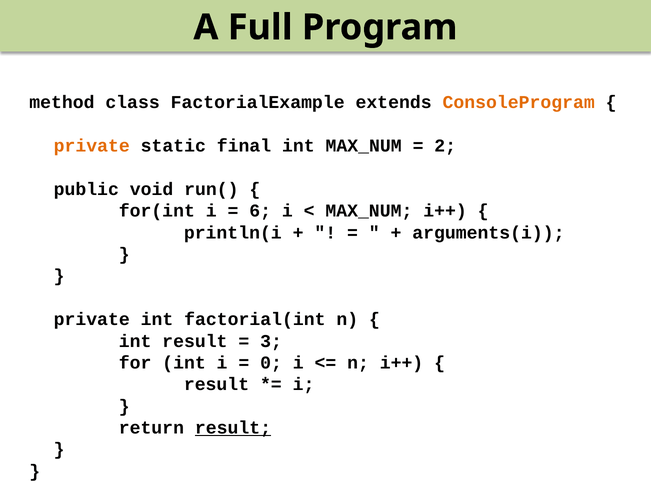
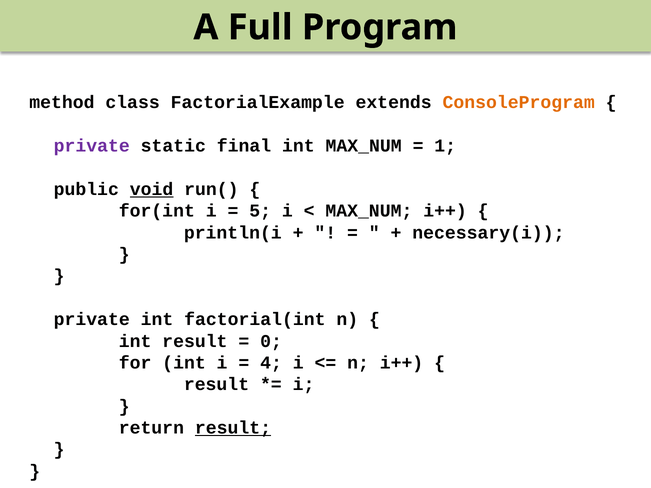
private at (92, 146) colour: orange -> purple
2: 2 -> 1
void underline: none -> present
6: 6 -> 5
arguments(i: arguments(i -> necessary(i
3: 3 -> 0
0: 0 -> 4
